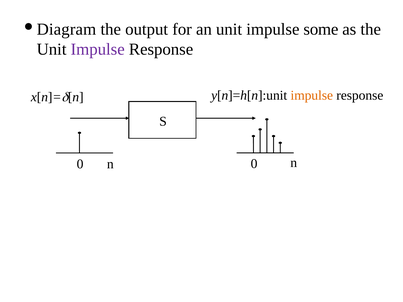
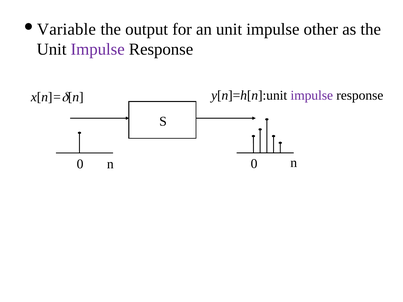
Diagram: Diagram -> Variable
some: some -> other
impulse at (312, 95) colour: orange -> purple
